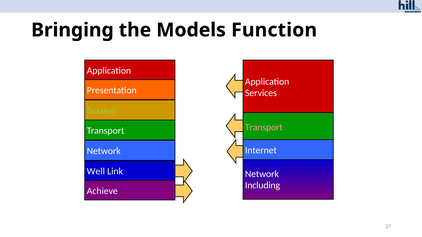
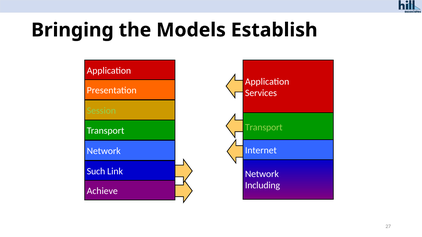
Function: Function -> Establish
Transport at (264, 127) colour: pink -> light green
Well: Well -> Such
